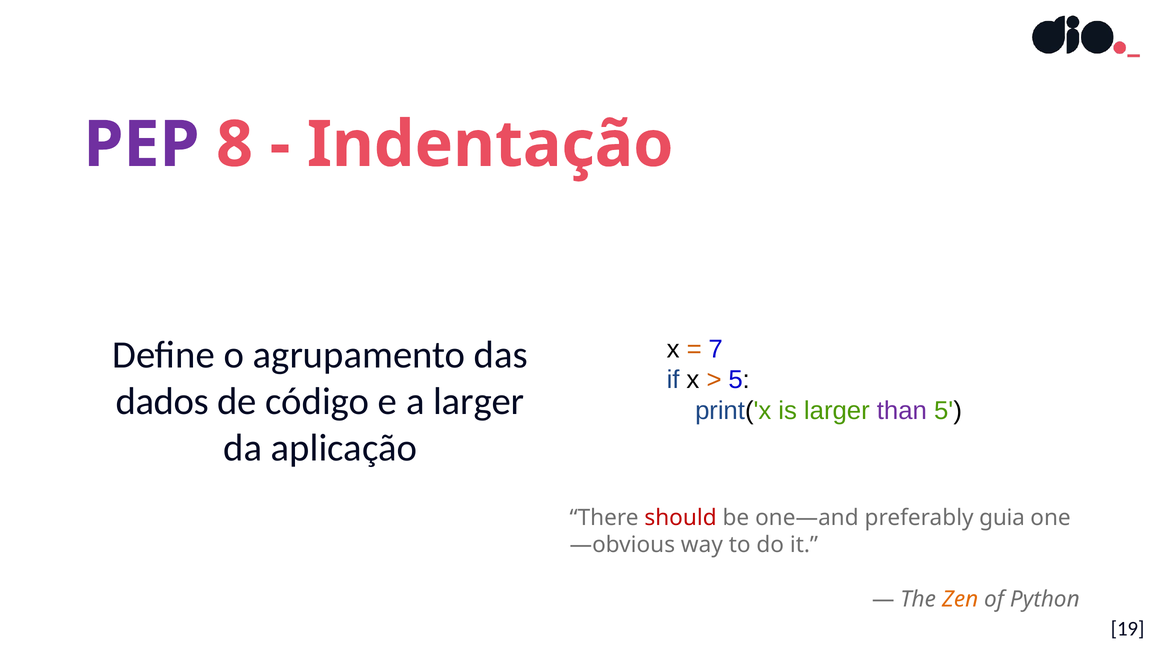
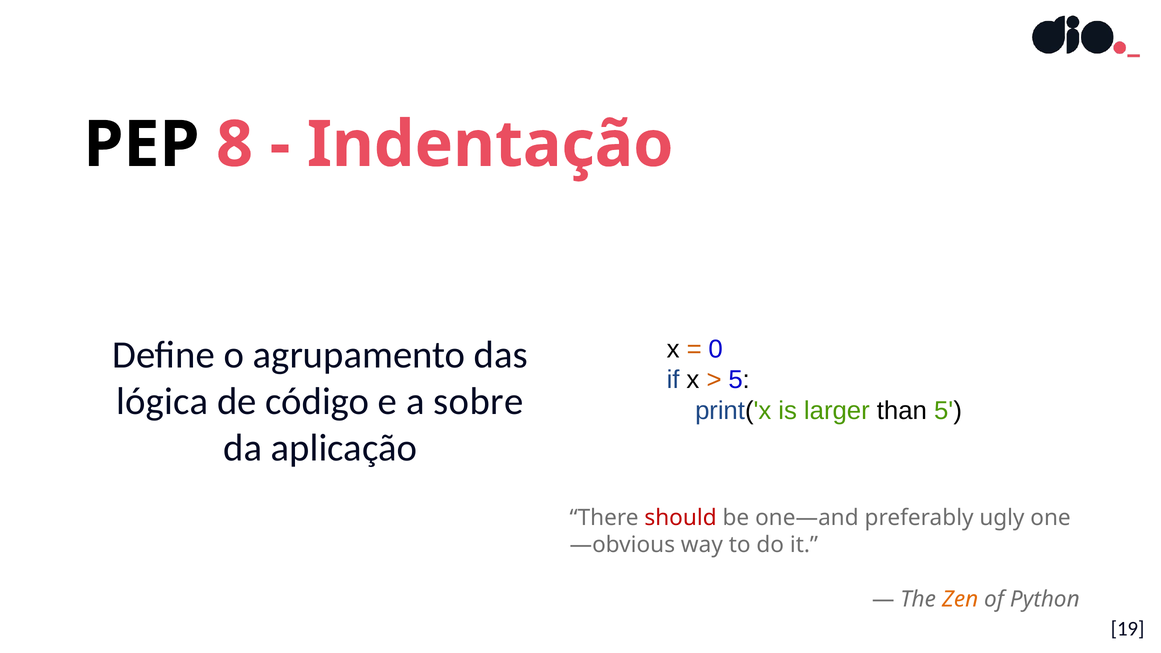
PEP colour: purple -> black
7: 7 -> 0
dados: dados -> lógica
a larger: larger -> sobre
than colour: purple -> black
guia: guia -> ugly
